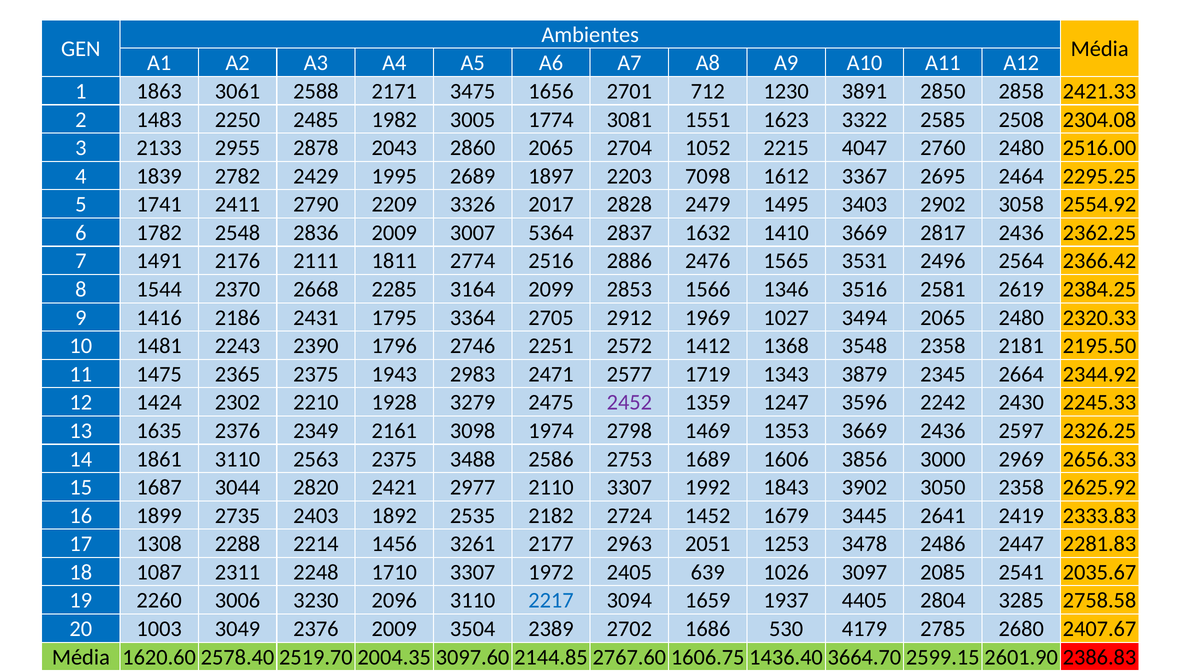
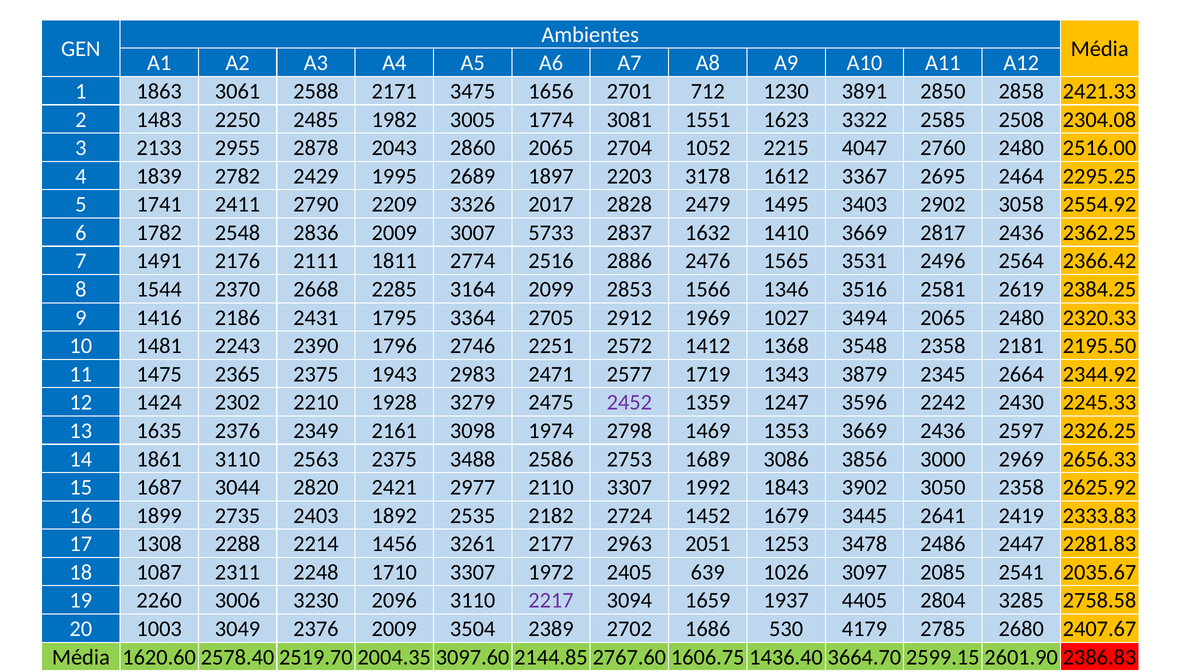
7098: 7098 -> 3178
5364: 5364 -> 5733
1606: 1606 -> 3086
2217 colour: blue -> purple
